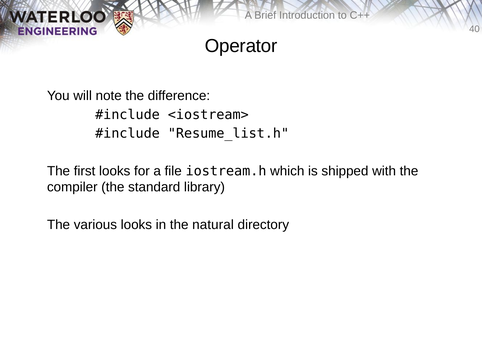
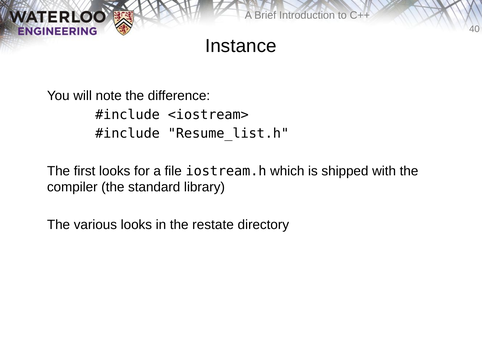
Operator: Operator -> Instance
natural: natural -> restate
